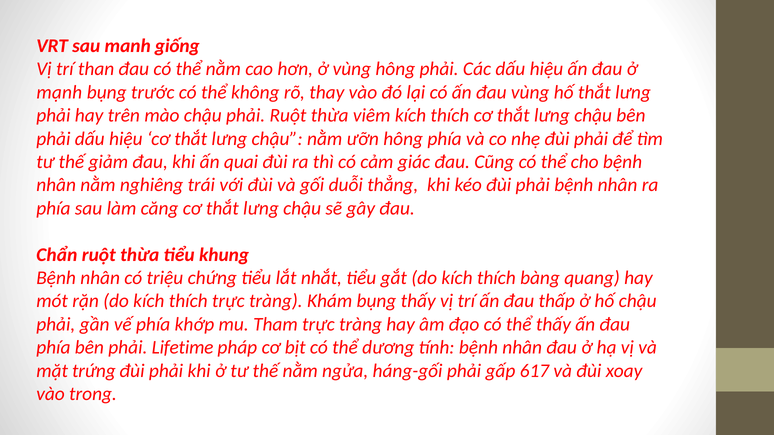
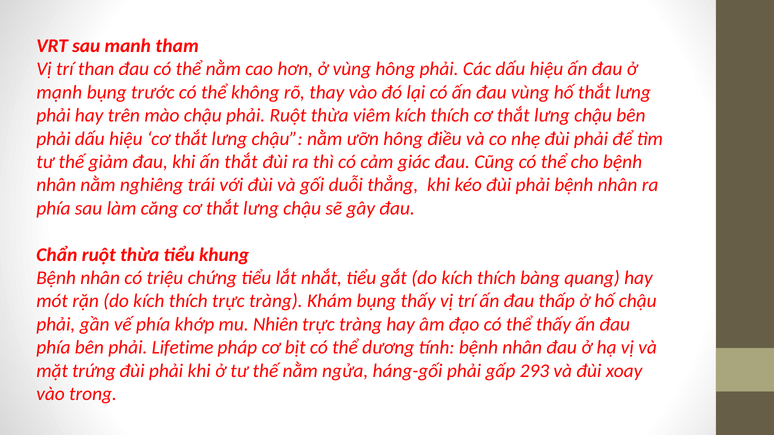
giống: giống -> tham
hông phía: phía -> điều
ấn quai: quai -> thắt
Tham: Tham -> Nhiên
617: 617 -> 293
